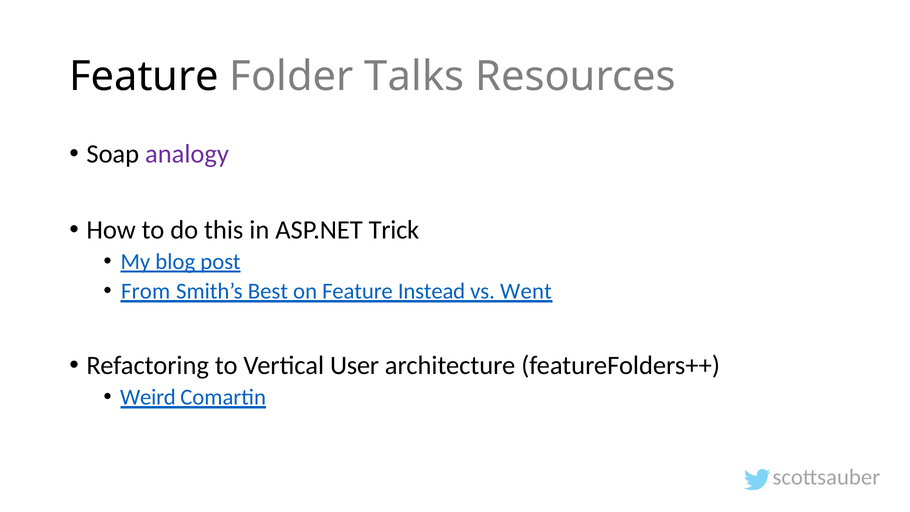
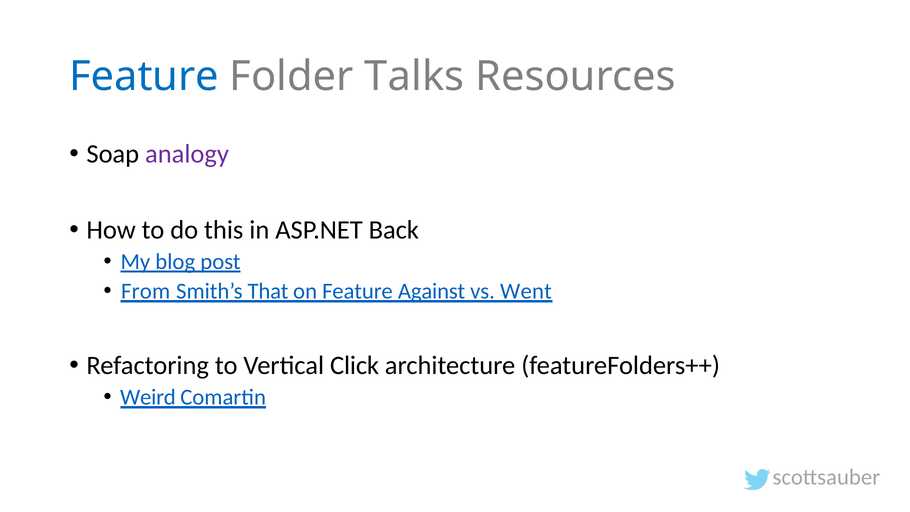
Feature at (144, 76) colour: black -> blue
Trick: Trick -> Back
Best: Best -> That
Instead: Instead -> Against
User: User -> Click
